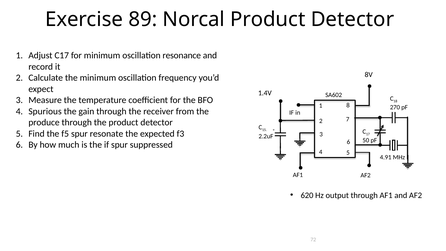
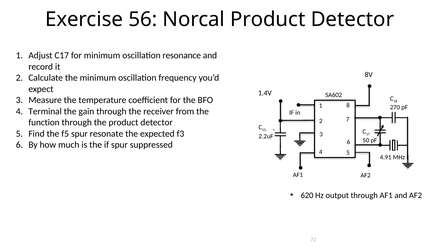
89: 89 -> 56
Spurious: Spurious -> Terminal
produce: produce -> function
